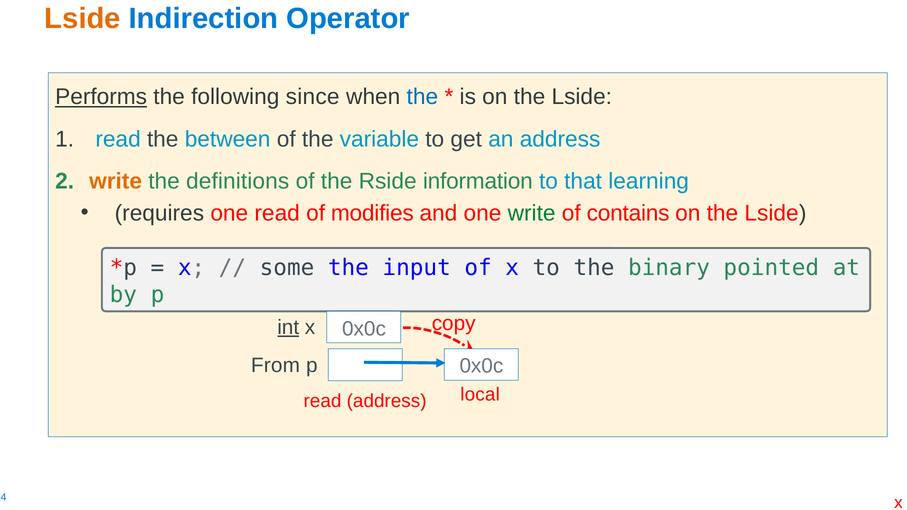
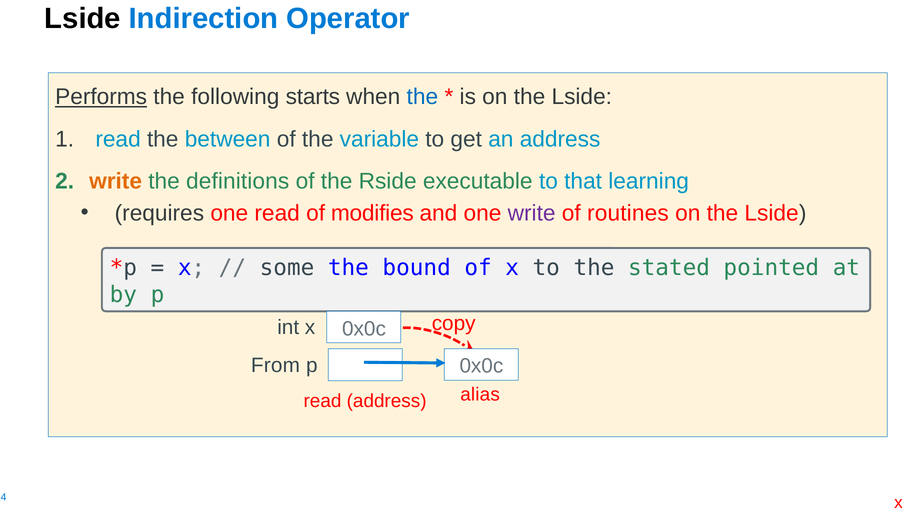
Lside at (83, 18) colour: orange -> black
since: since -> starts
information: information -> executable
write at (532, 213) colour: green -> purple
contains: contains -> routines
input: input -> bound
binary: binary -> stated
int underline: present -> none
local: local -> alias
